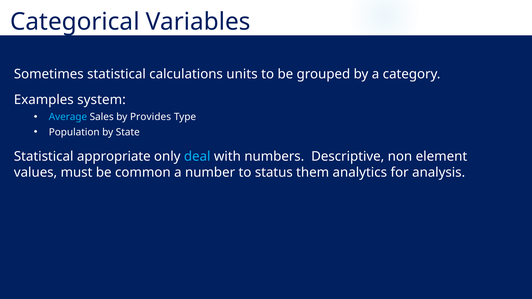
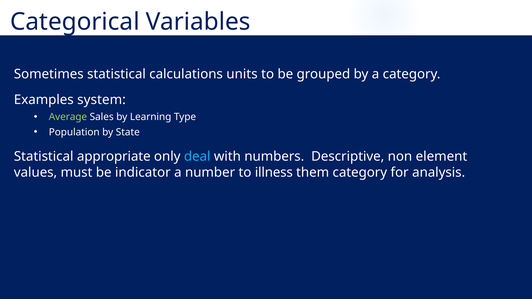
Average colour: light blue -> light green
Provides: Provides -> Learning
common: common -> indicator
status: status -> illness
them analytics: analytics -> category
